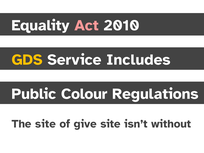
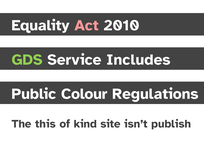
GDS colour: yellow -> light green
The site: site -> this
give: give -> kind
without: without -> publish
